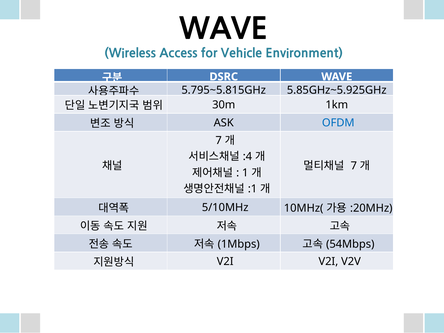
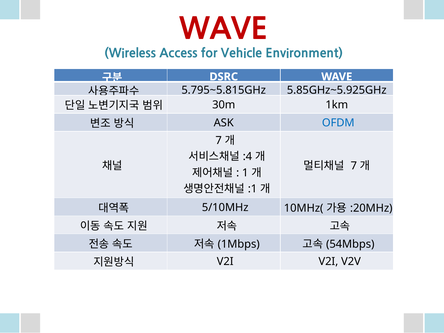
WAVE at (224, 30) colour: black -> red
